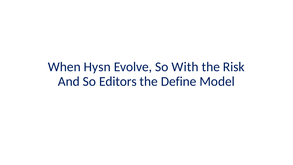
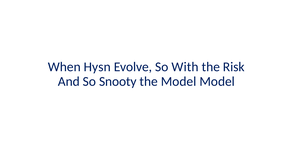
Editors: Editors -> Snooty
the Define: Define -> Model
